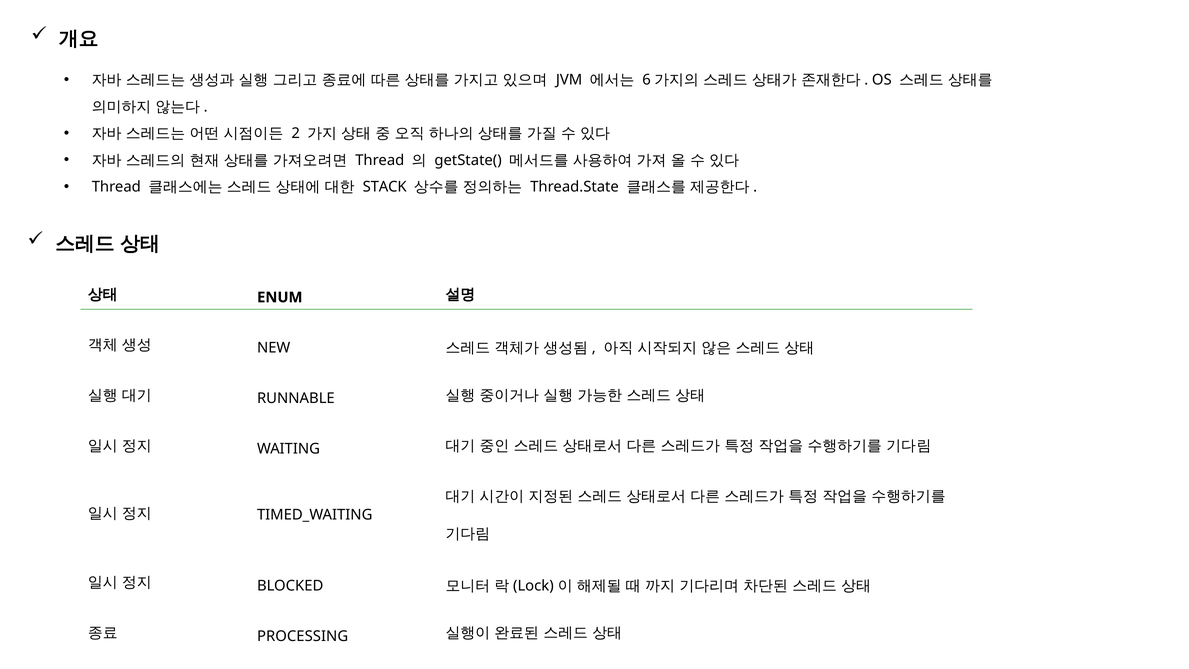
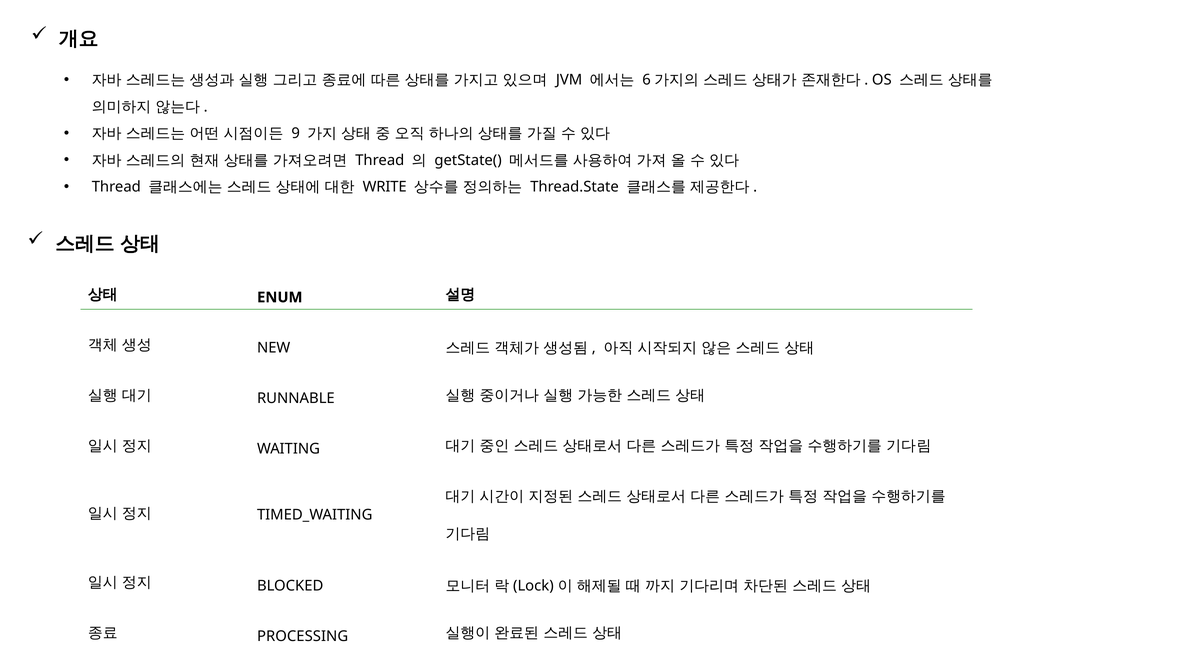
2: 2 -> 9
STACK: STACK -> WRITE
